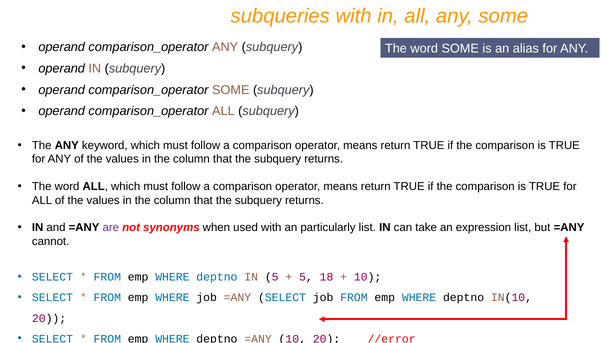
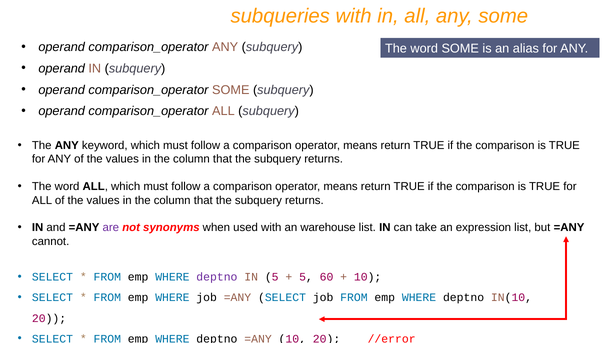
particularly: particularly -> warehouse
deptno at (217, 277) colour: blue -> purple
18: 18 -> 60
